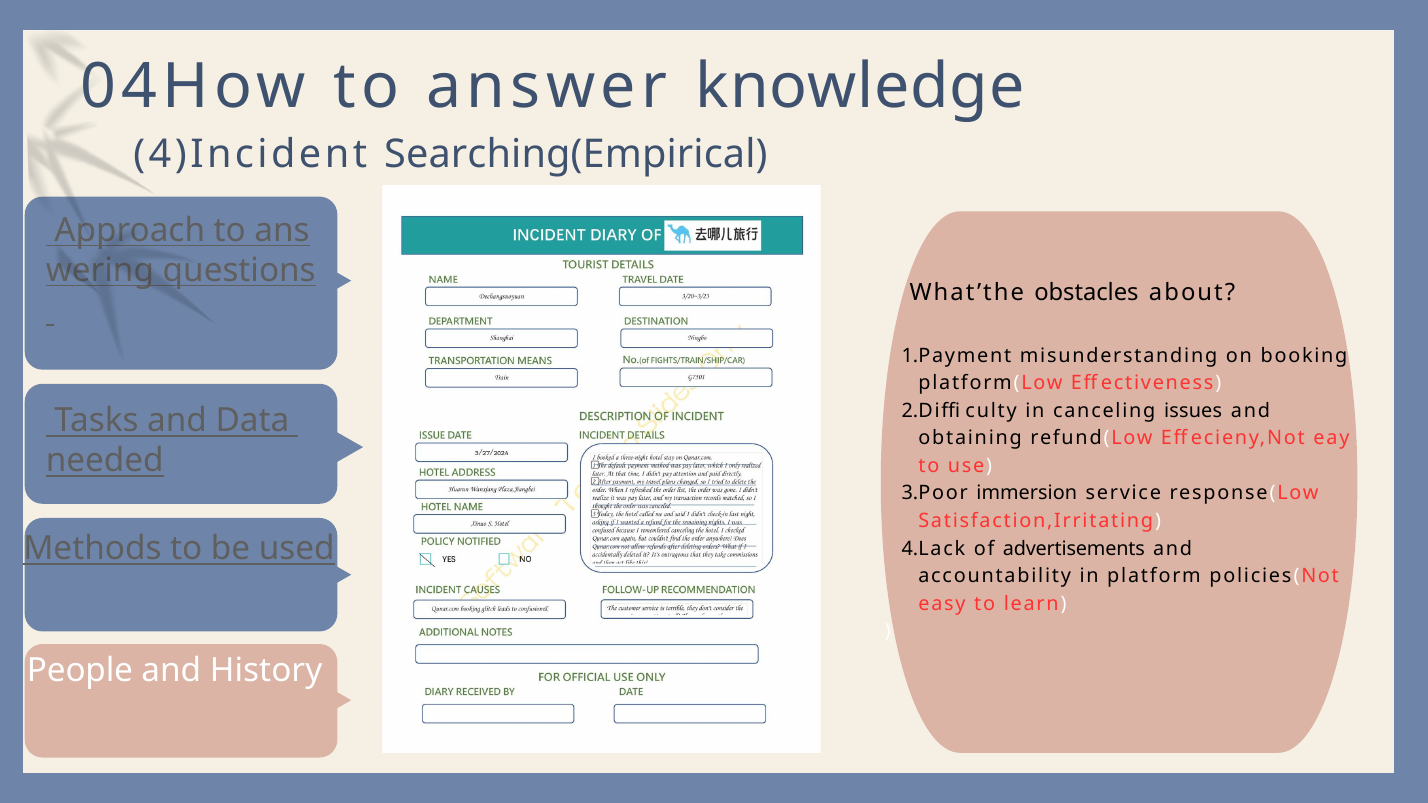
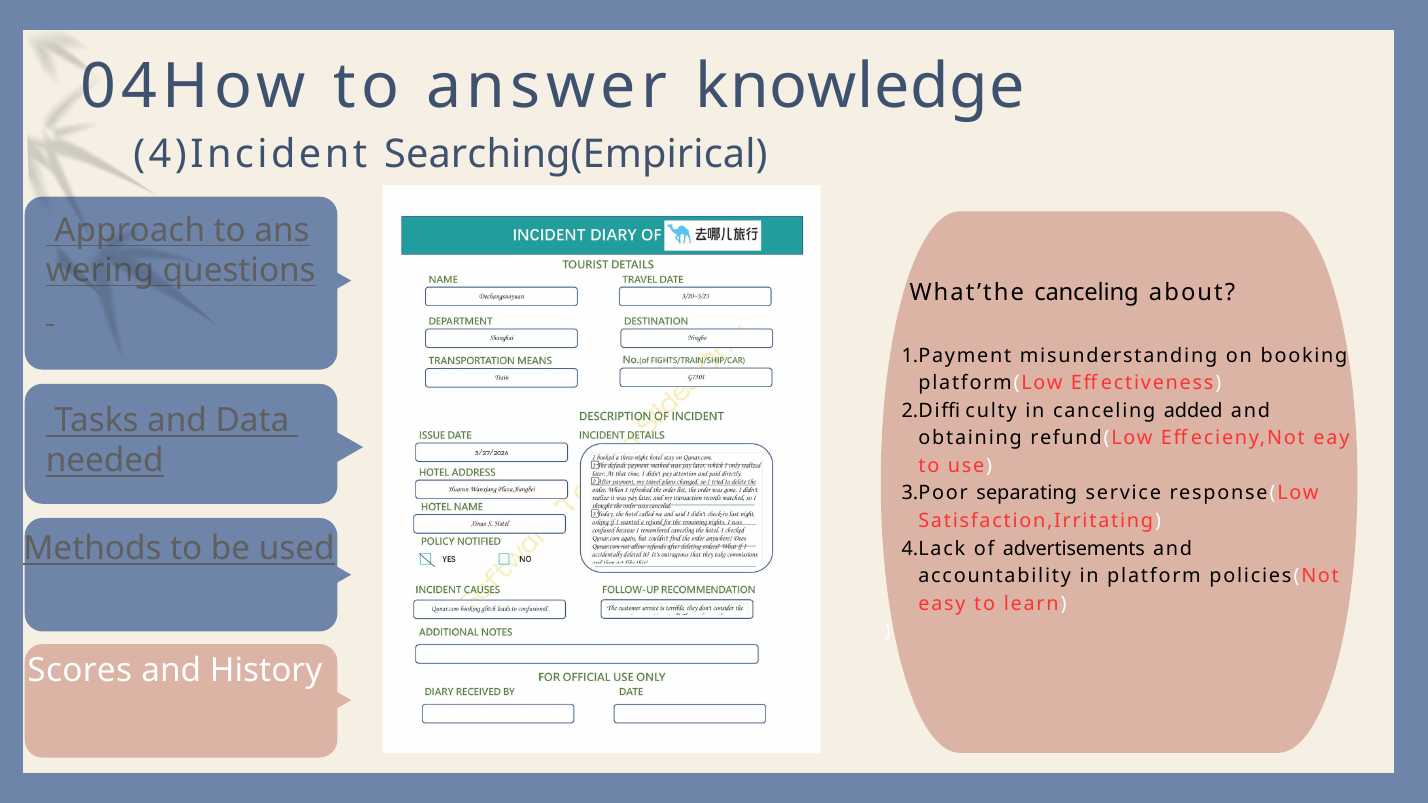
What’the obstacles: obstacles -> canceling
issues: issues -> added
immersion: immersion -> separating
People: People -> Scores
